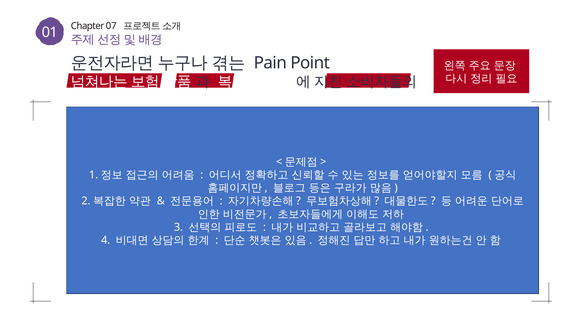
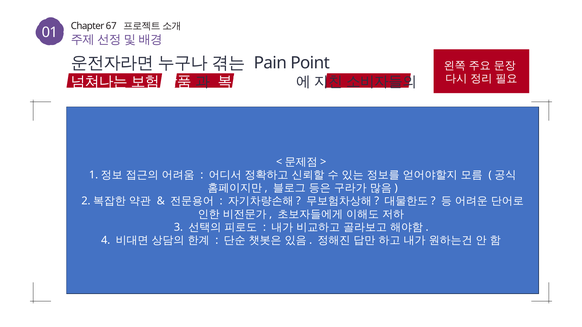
07: 07 -> 67
